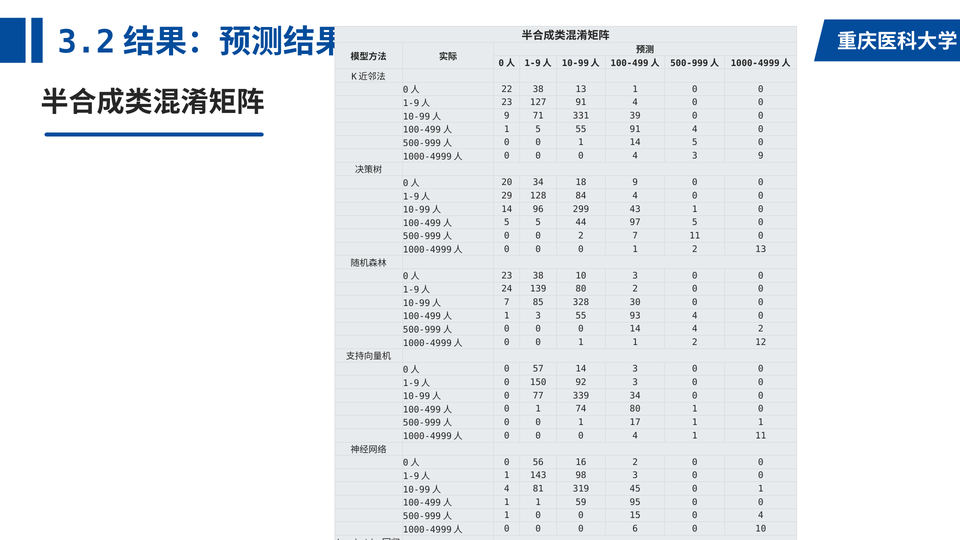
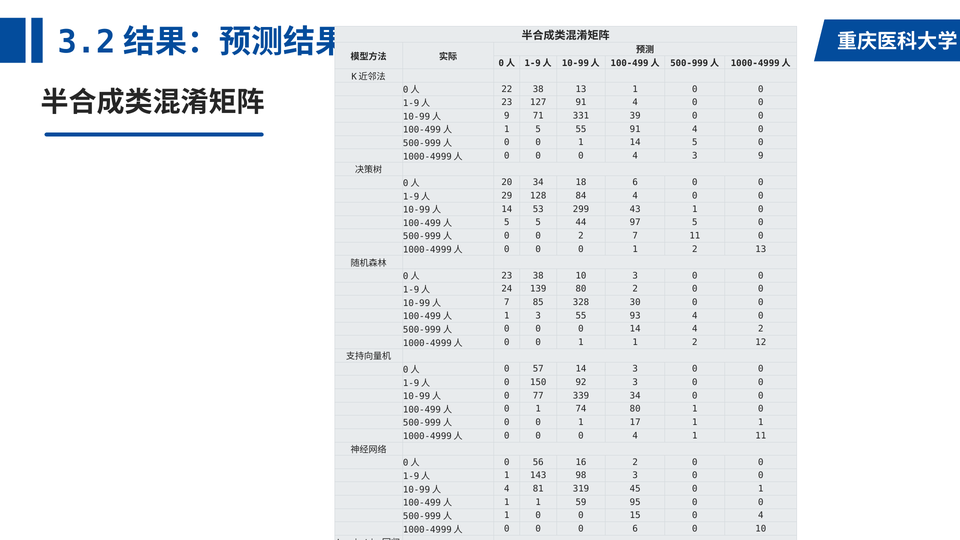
18 9: 9 -> 6
96: 96 -> 53
